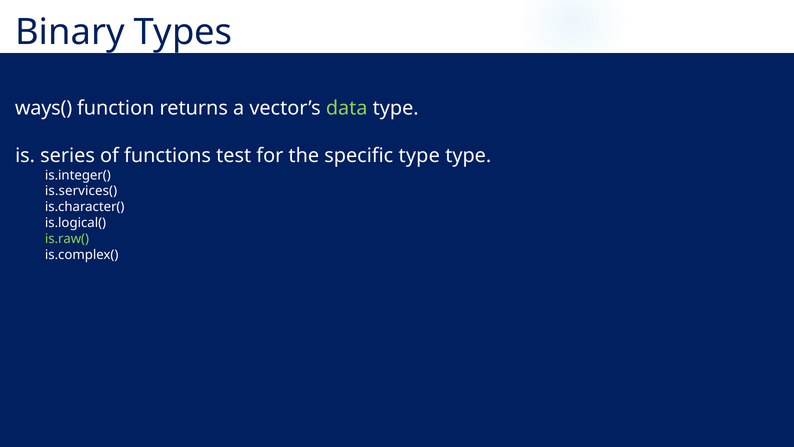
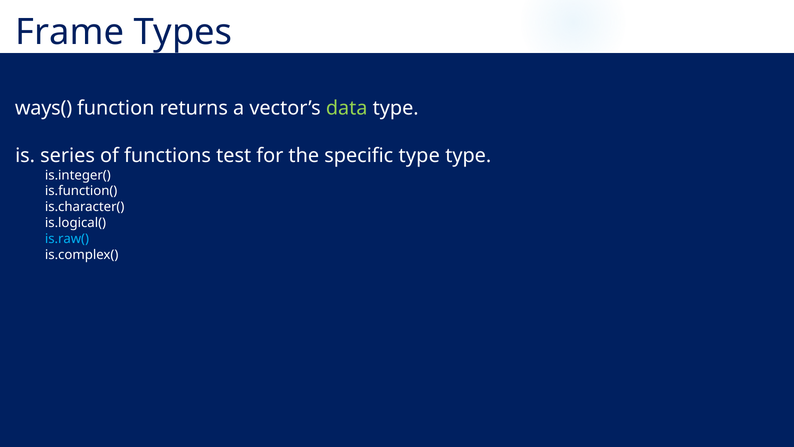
Binary: Binary -> Frame
is.services(: is.services( -> is.function(
is.raw( colour: light green -> light blue
